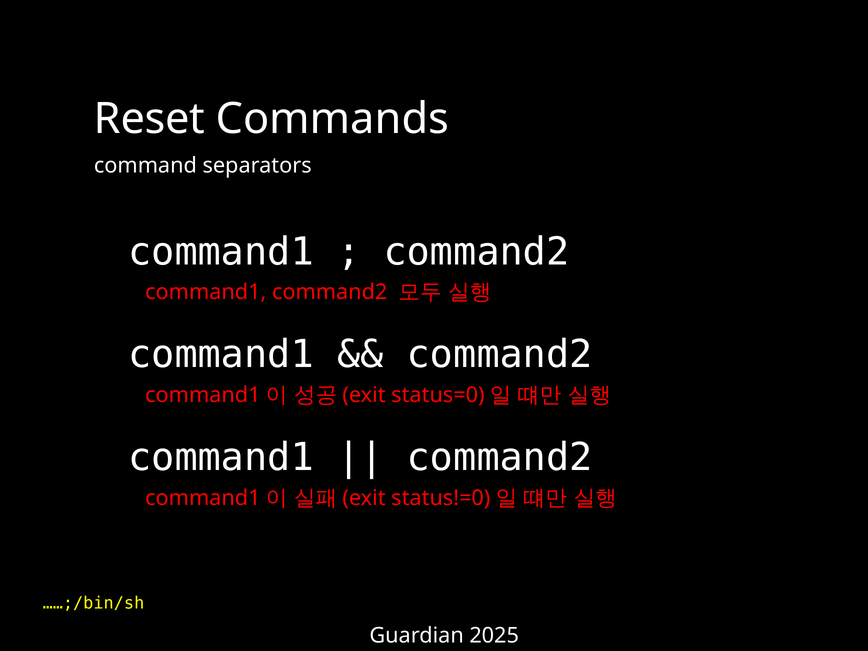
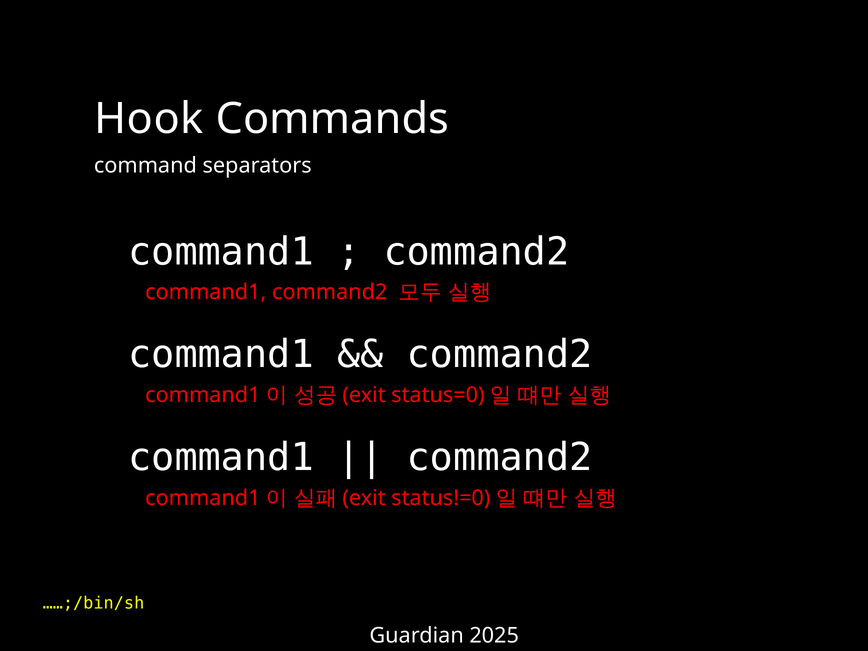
Reset: Reset -> Hook
